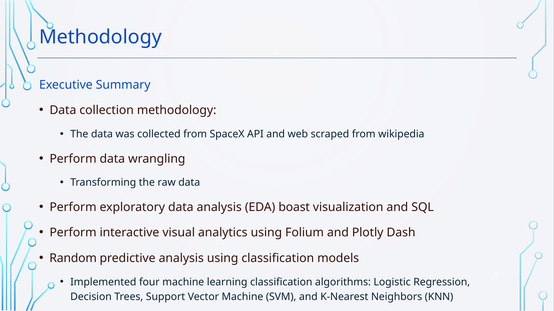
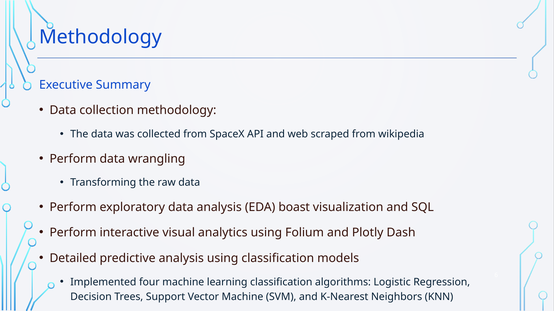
Random: Random -> Detailed
